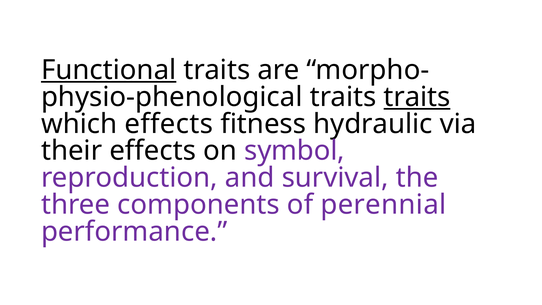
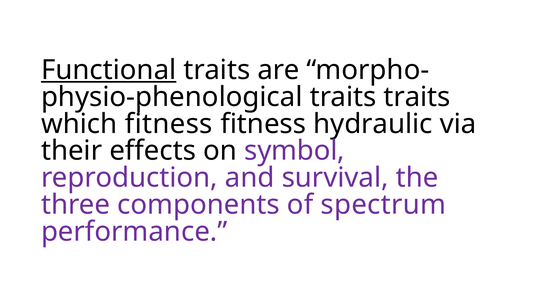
traits at (417, 97) underline: present -> none
which effects: effects -> fitness
perennial: perennial -> spectrum
